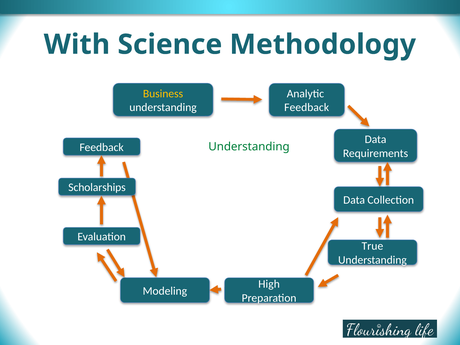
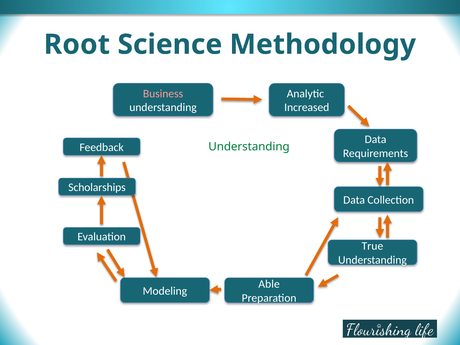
With: With -> Root
Business at (163, 94) colour: yellow -> pink
Feedback at (307, 107): Feedback -> Increased
High: High -> Able
